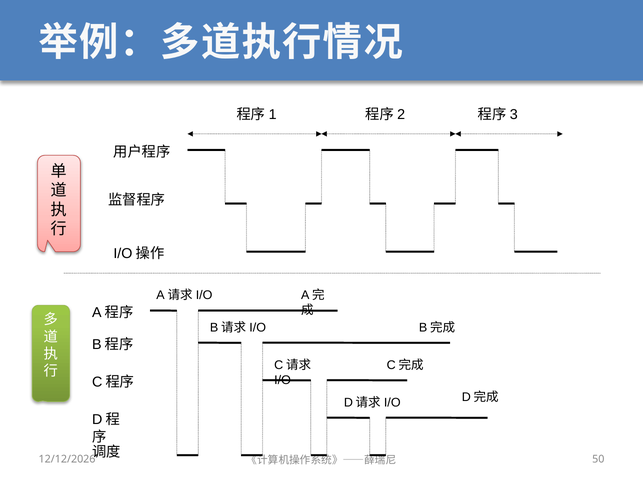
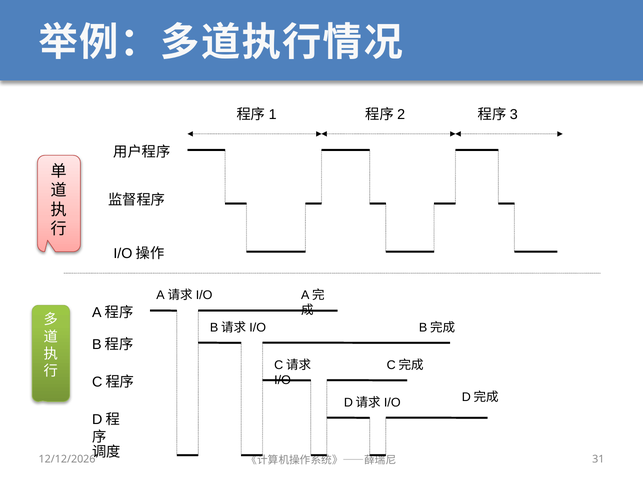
50: 50 -> 31
